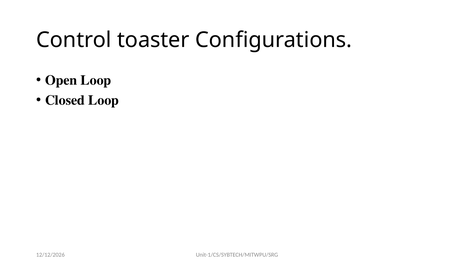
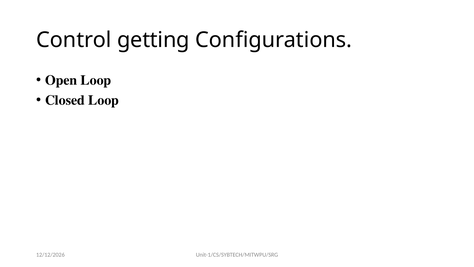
toaster: toaster -> getting
